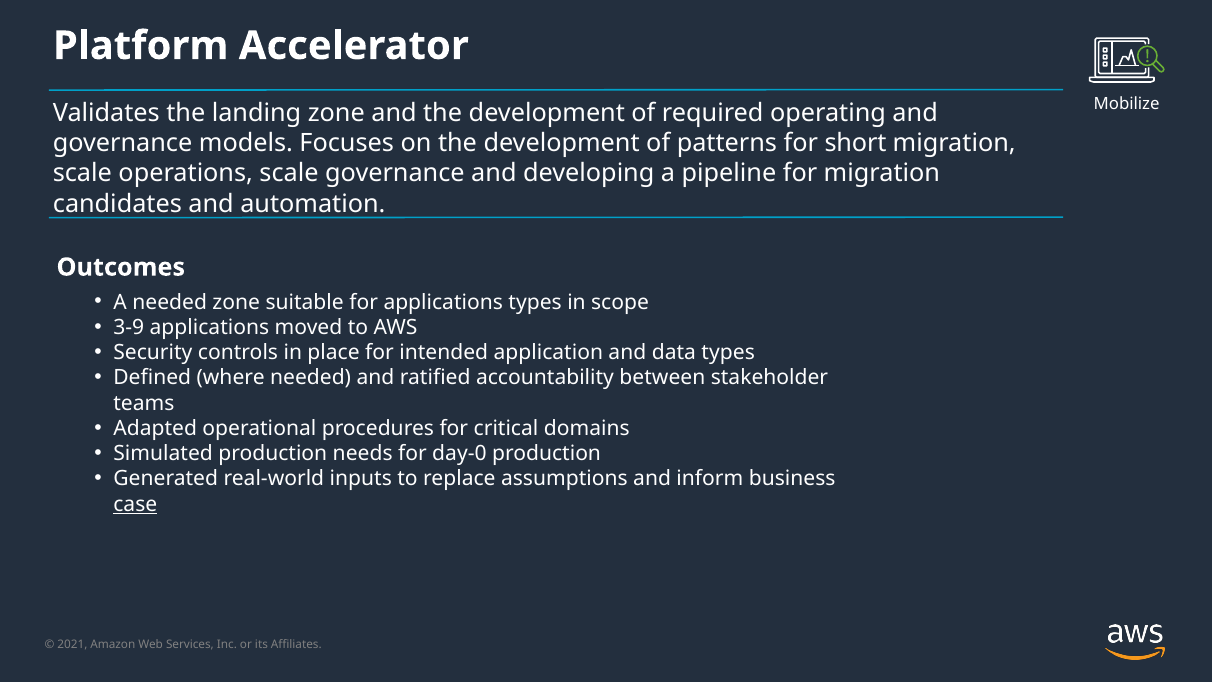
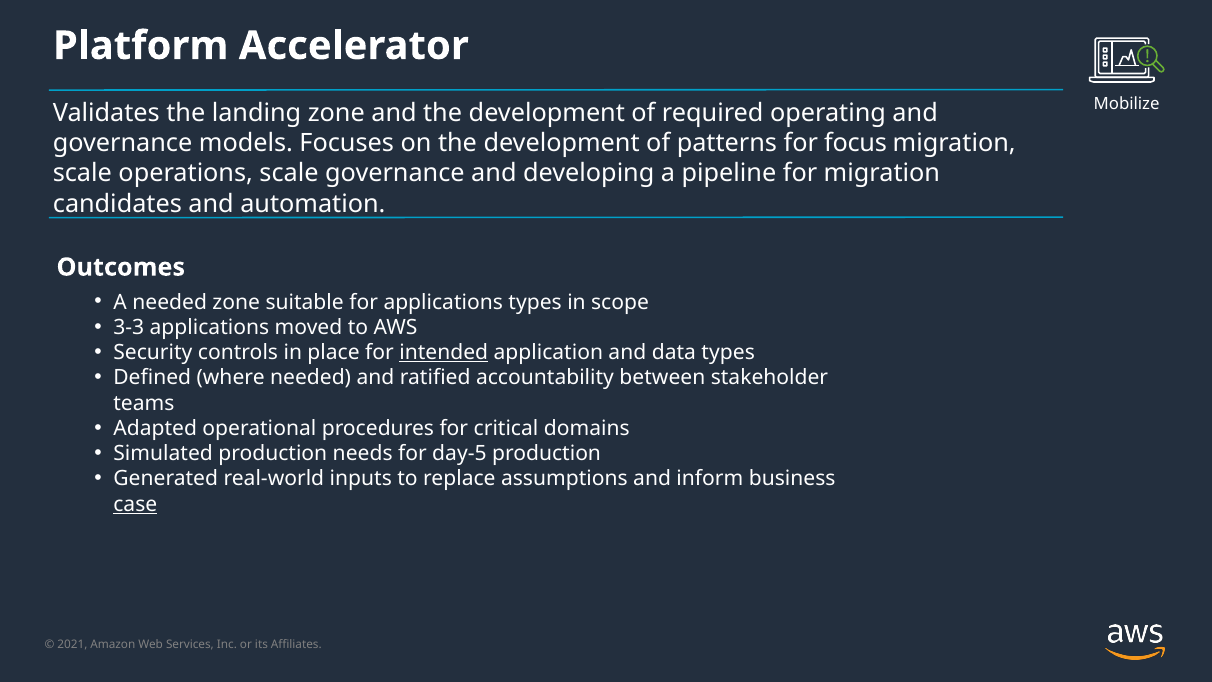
short: short -> focus
3-9: 3-9 -> 3-3
intended underline: none -> present
day-0: day-0 -> day-5
